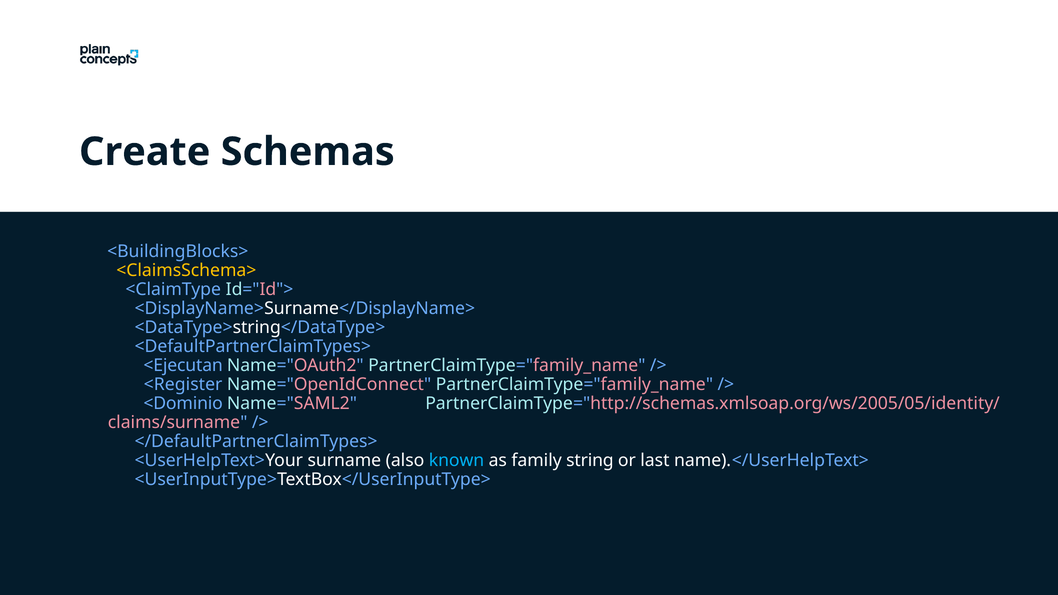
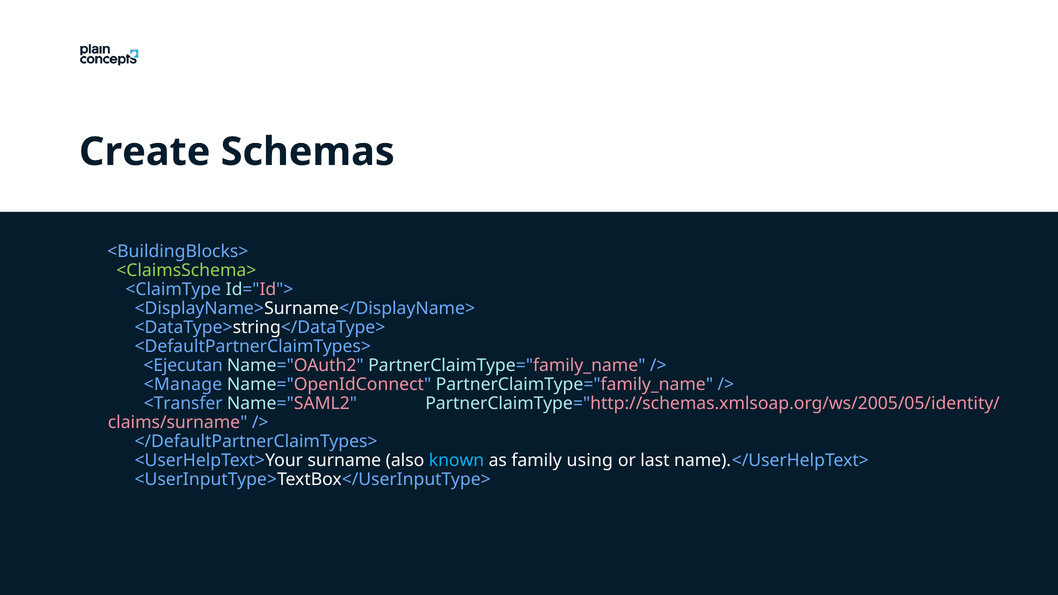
<ClaimsSchema> colour: yellow -> light green
<Register: <Register -> <Manage
<Dominio: <Dominio -> <Transfer
string: string -> using
